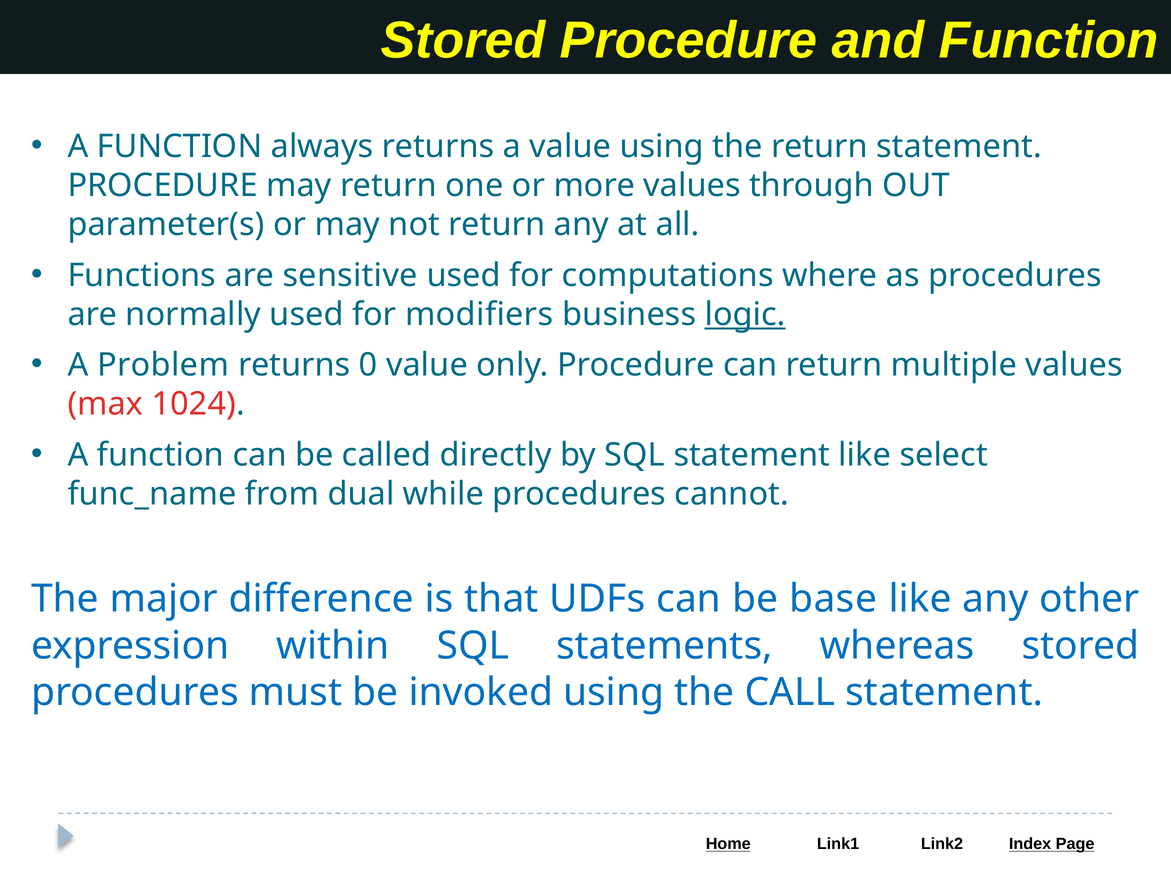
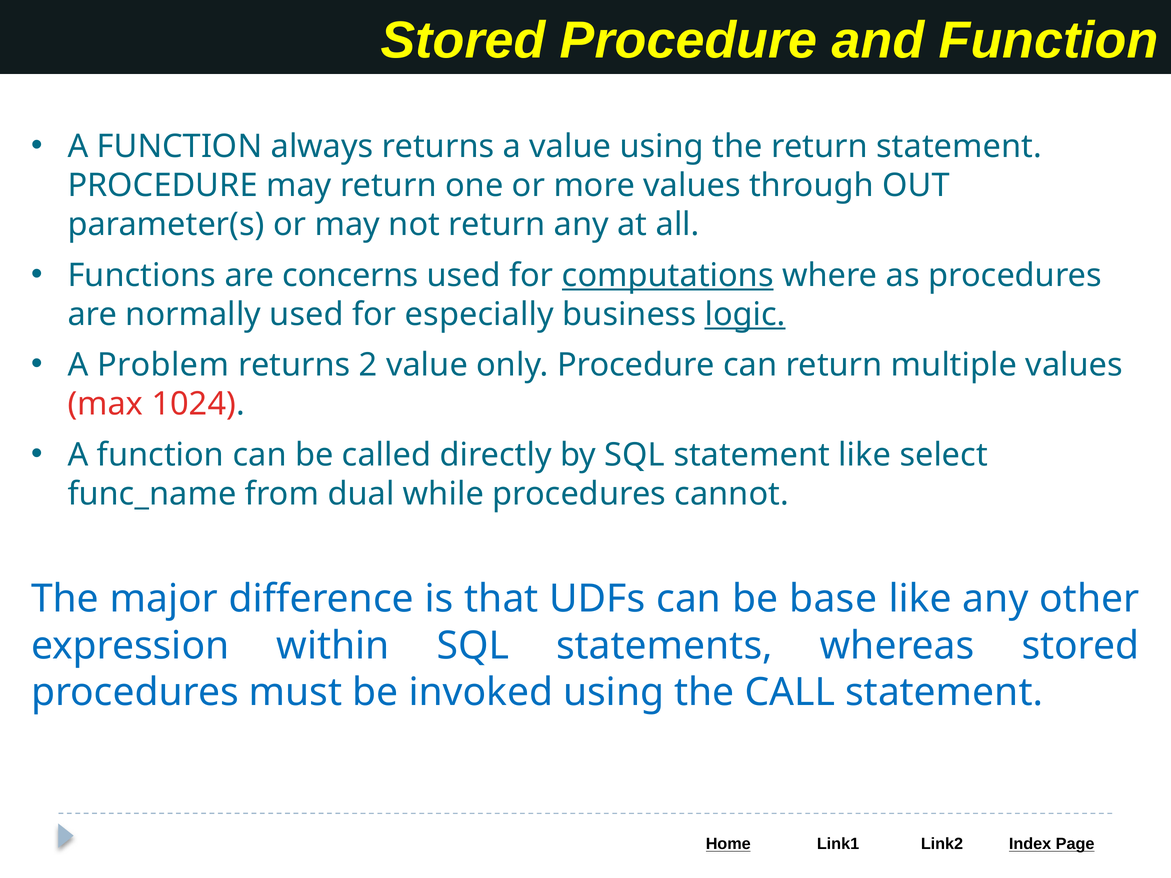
sensitive: sensitive -> concerns
computations underline: none -> present
modifiers: modifiers -> especially
0: 0 -> 2
